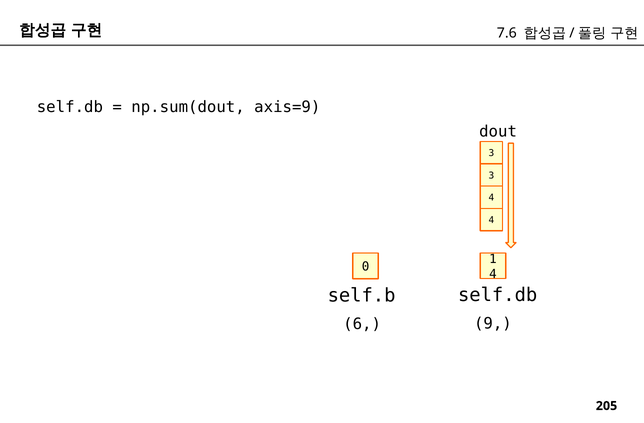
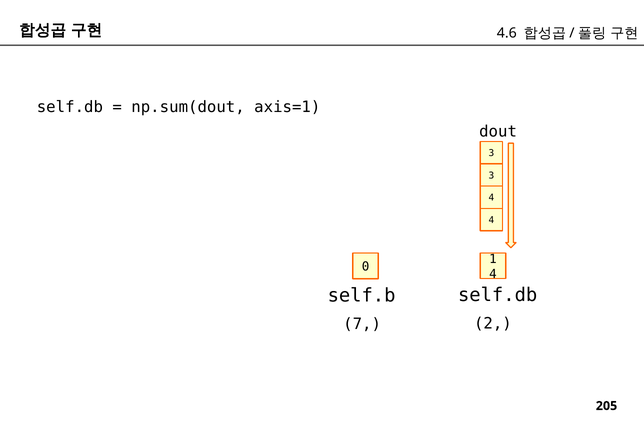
7.6: 7.6 -> 4.6
axis=9: axis=9 -> axis=1
9: 9 -> 2
6: 6 -> 7
